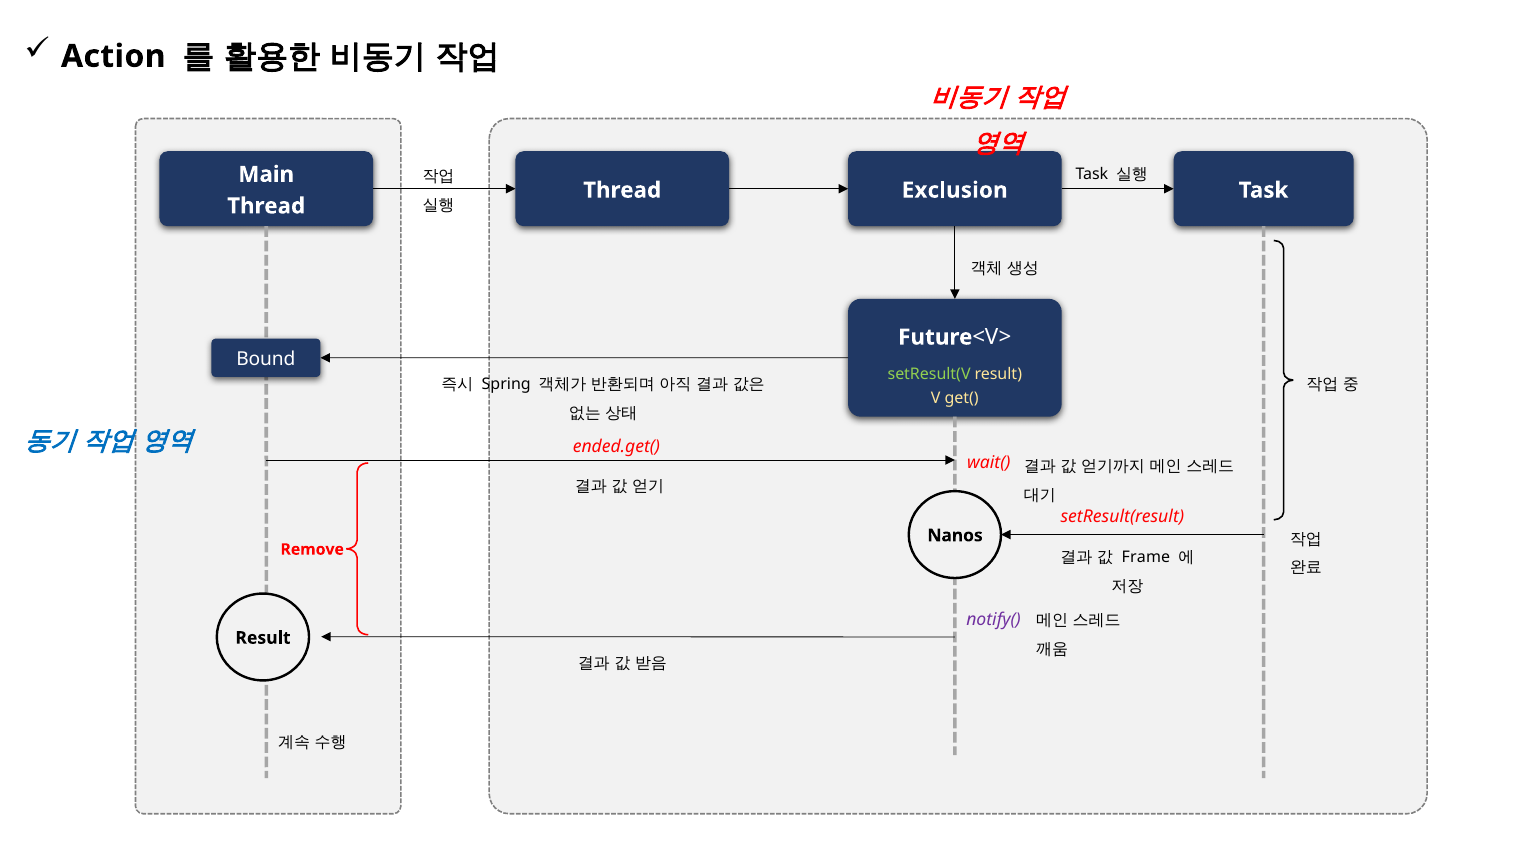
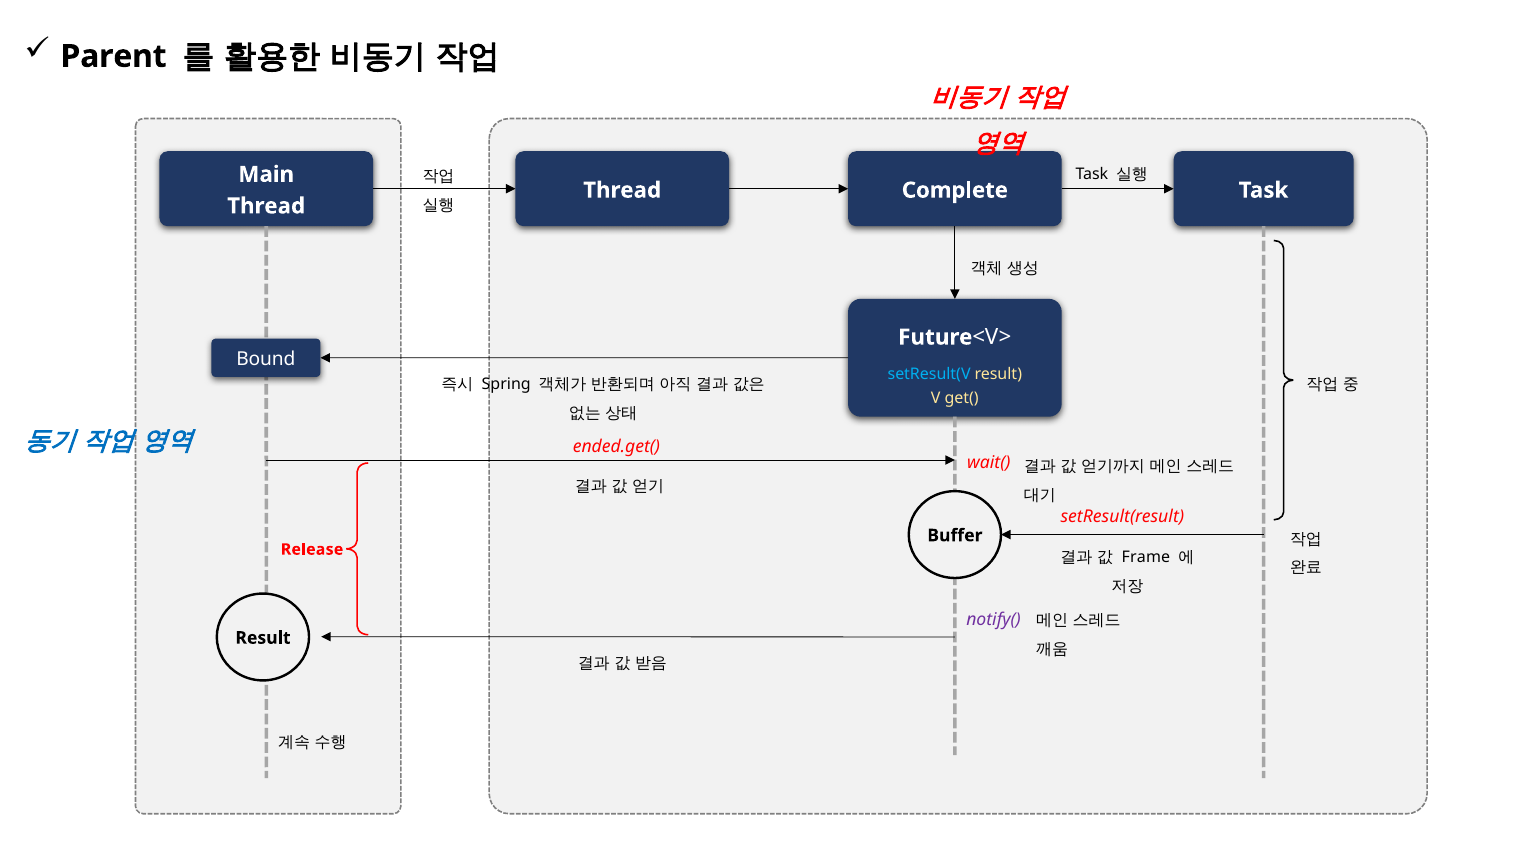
Action: Action -> Parent
Exclusion: Exclusion -> Complete
setResult(V colour: light green -> light blue
Nanos: Nanos -> Buffer
Remove: Remove -> Release
